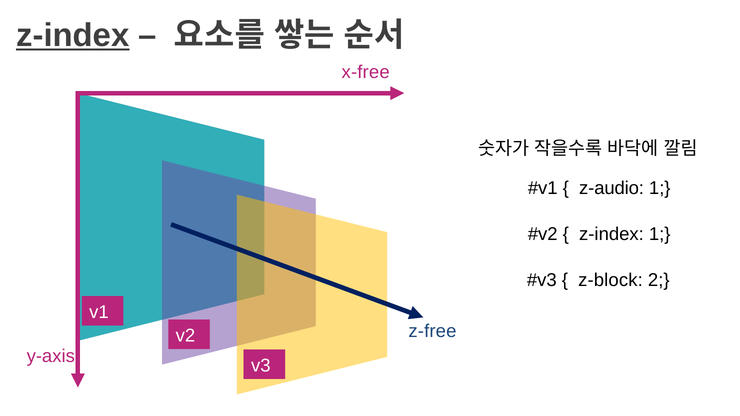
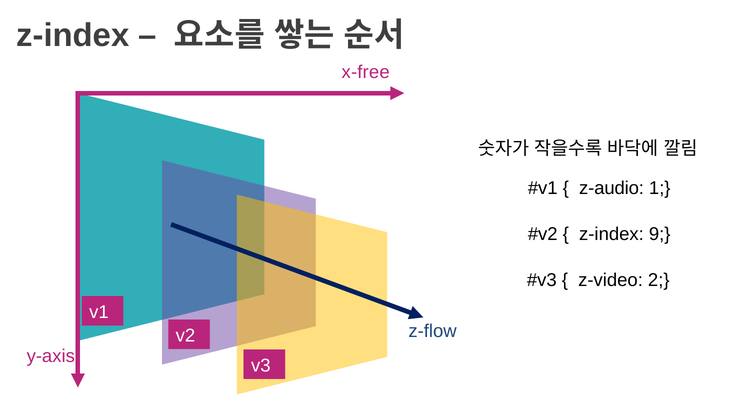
z-index at (73, 36) underline: present -> none
z-index 1: 1 -> 9
z-block: z-block -> z-video
z-free: z-free -> z-flow
